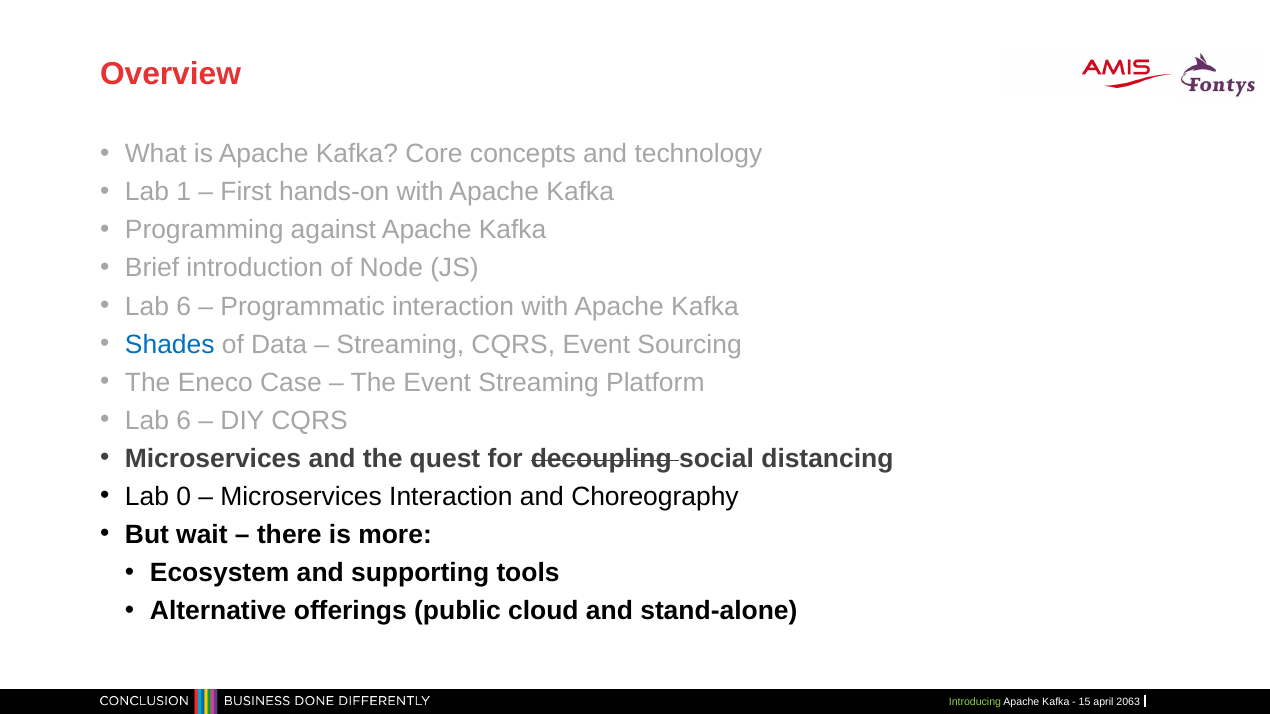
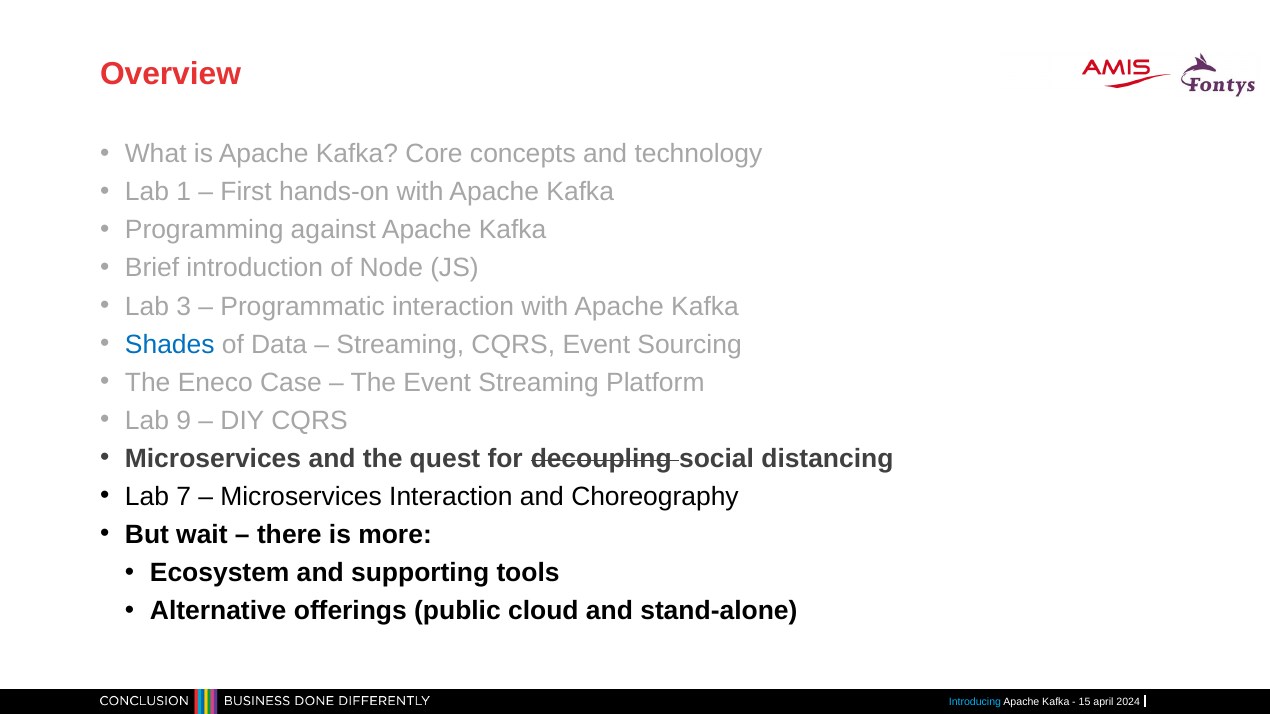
6 at (184, 306): 6 -> 3
6 at (184, 421): 6 -> 9
0: 0 -> 7
Introducing colour: light green -> light blue
2063: 2063 -> 2024
